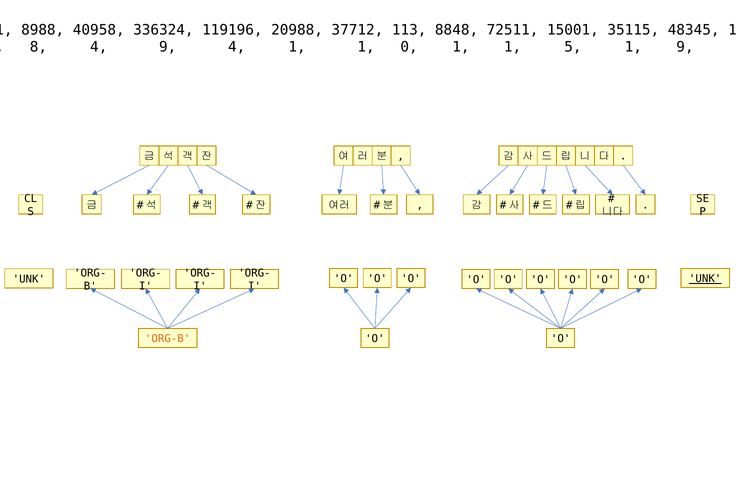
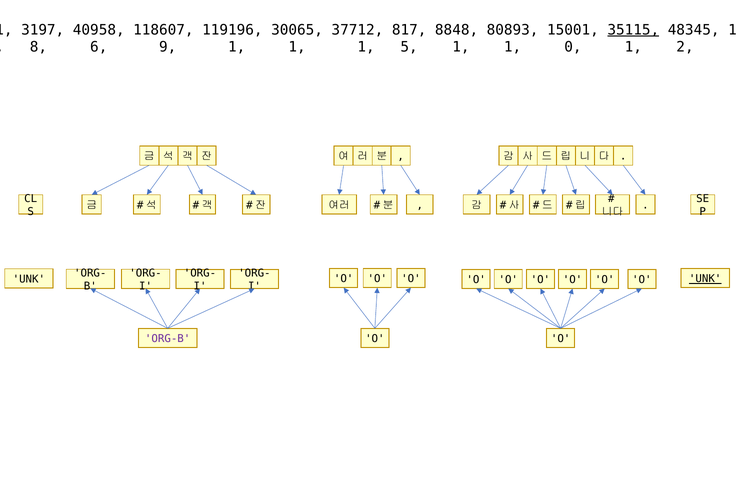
8988: 8988 -> 3197
336324: 336324 -> 118607
20988: 20988 -> 30065
113: 113 -> 817
72511: 72511 -> 80893
35115 underline: none -> present
8 4: 4 -> 6
9 4: 4 -> 1
1 1 0: 0 -> 5
1 1 5: 5 -> 0
1 9: 9 -> 2
ORG-B colour: orange -> purple
